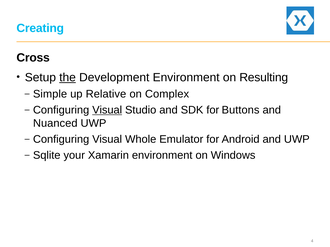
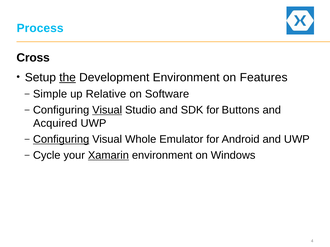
Creating: Creating -> Process
Resulting: Resulting -> Features
Complex: Complex -> Software
Nuanced: Nuanced -> Acquired
Configuring at (61, 140) underline: none -> present
Sqlite: Sqlite -> Cycle
Xamarin underline: none -> present
